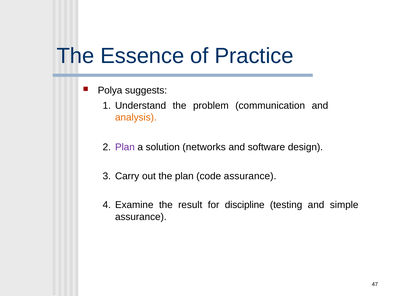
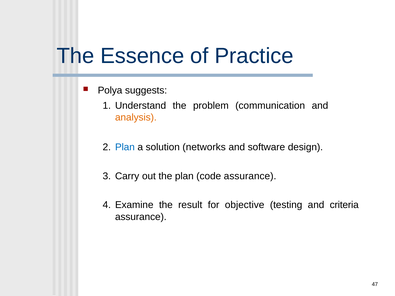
Plan at (125, 147) colour: purple -> blue
discipline: discipline -> objective
simple: simple -> criteria
